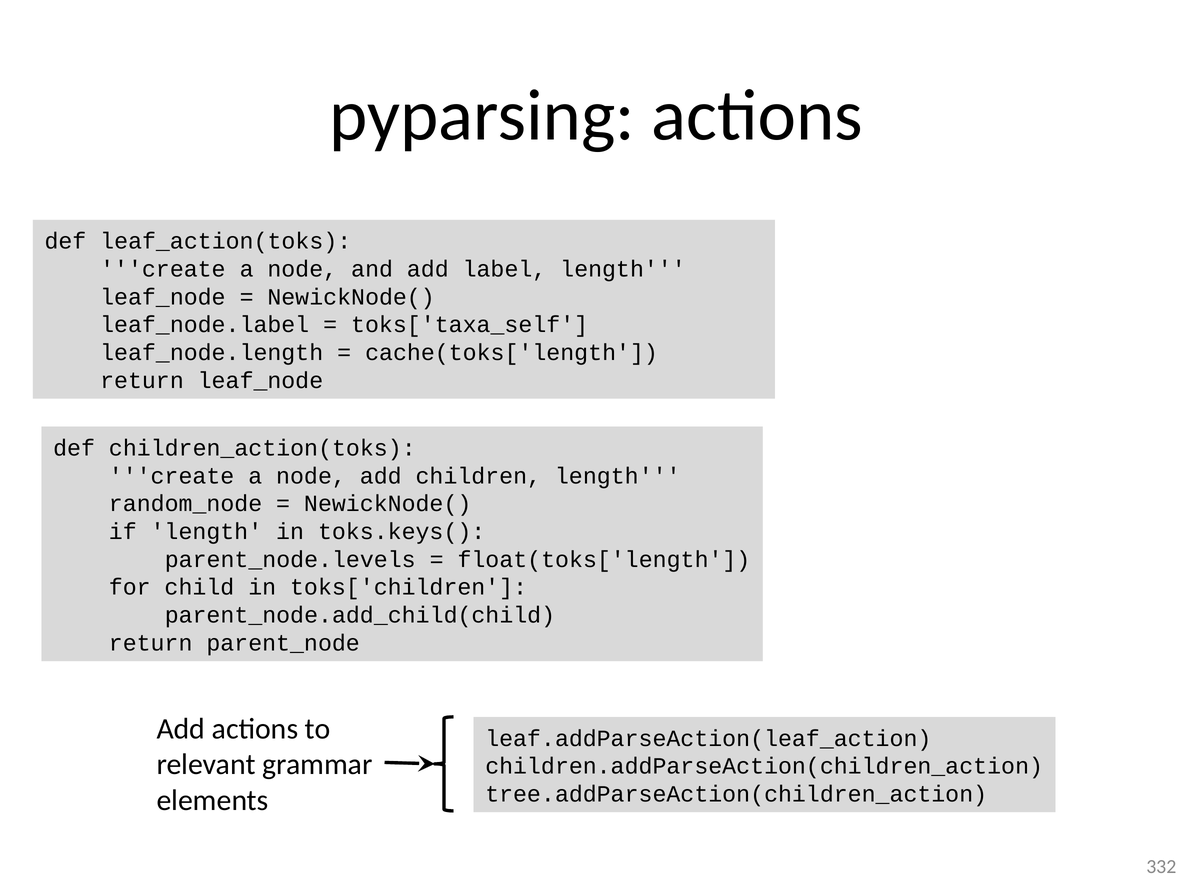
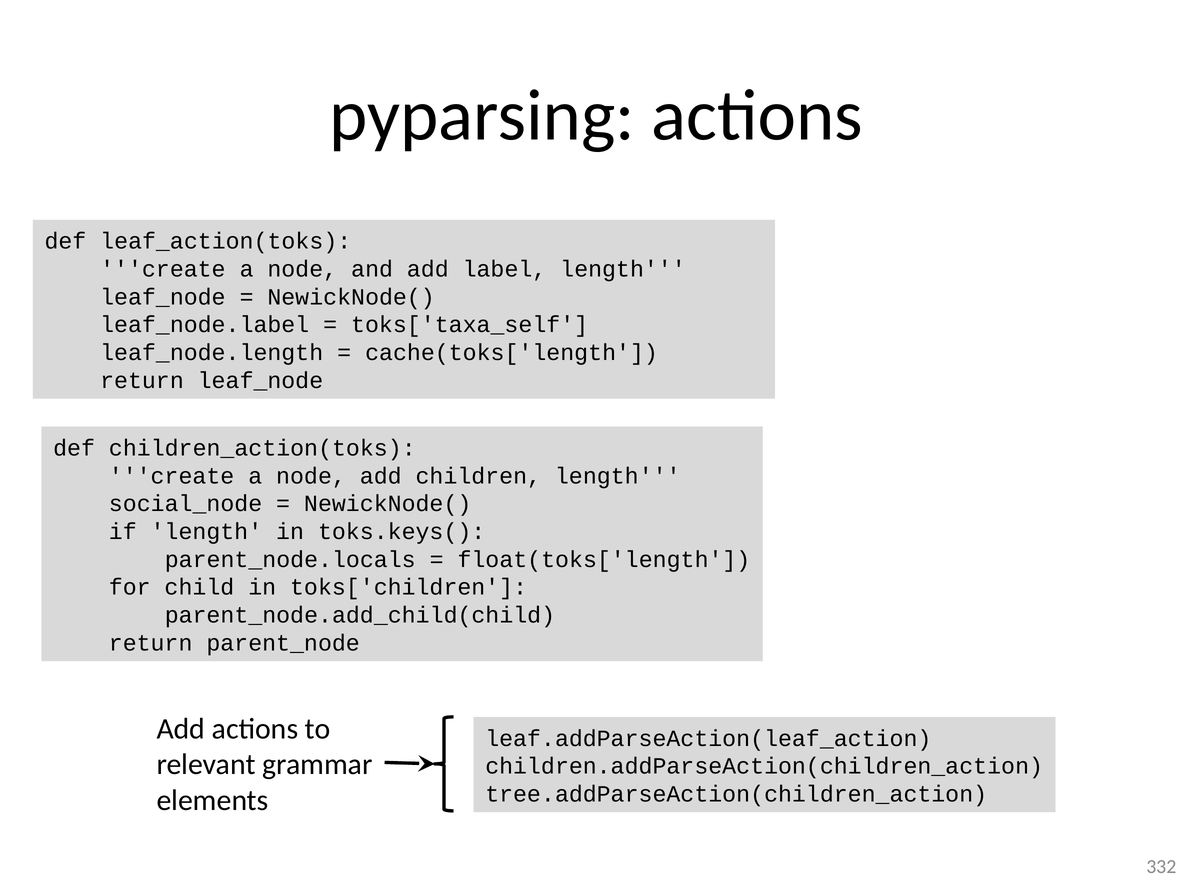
random_node: random_node -> social_node
parent_node.levels: parent_node.levels -> parent_node.locals
